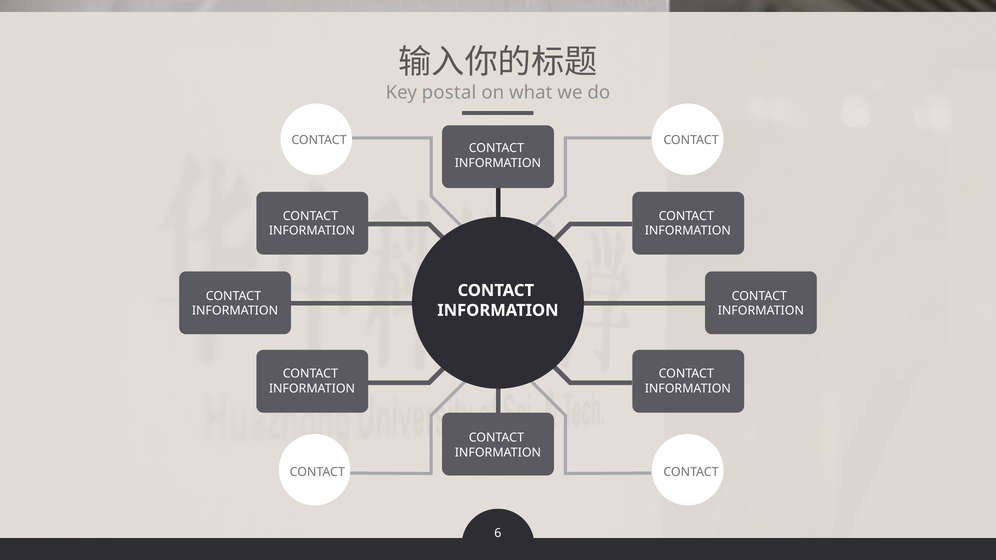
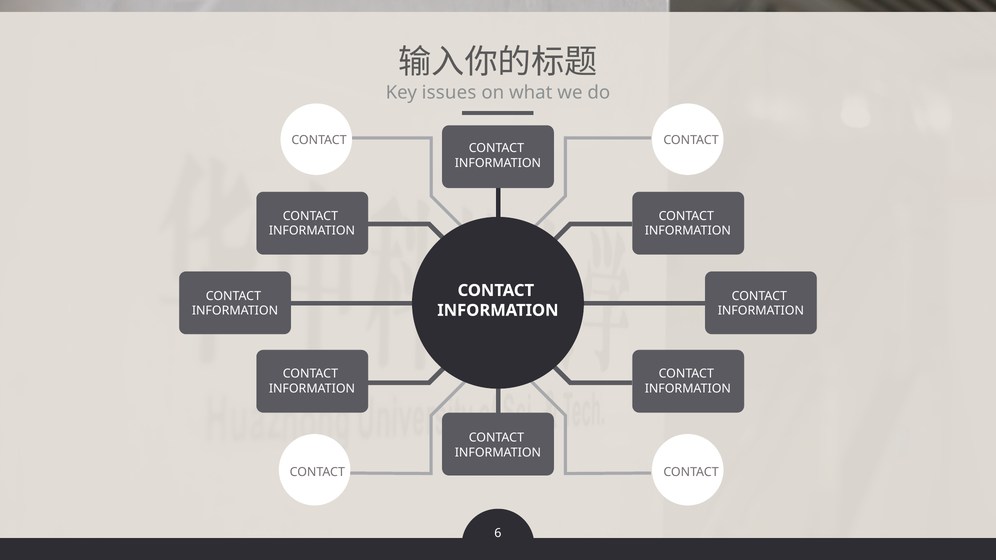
postal: postal -> issues
